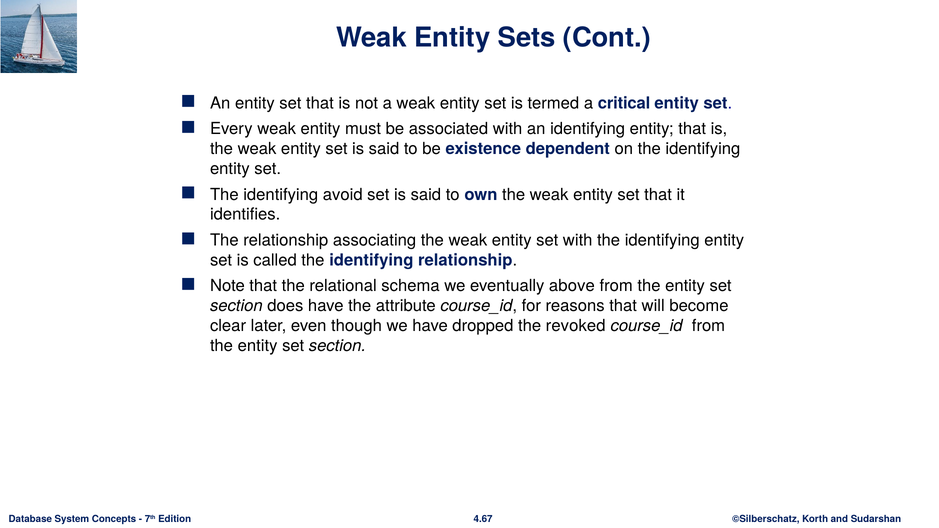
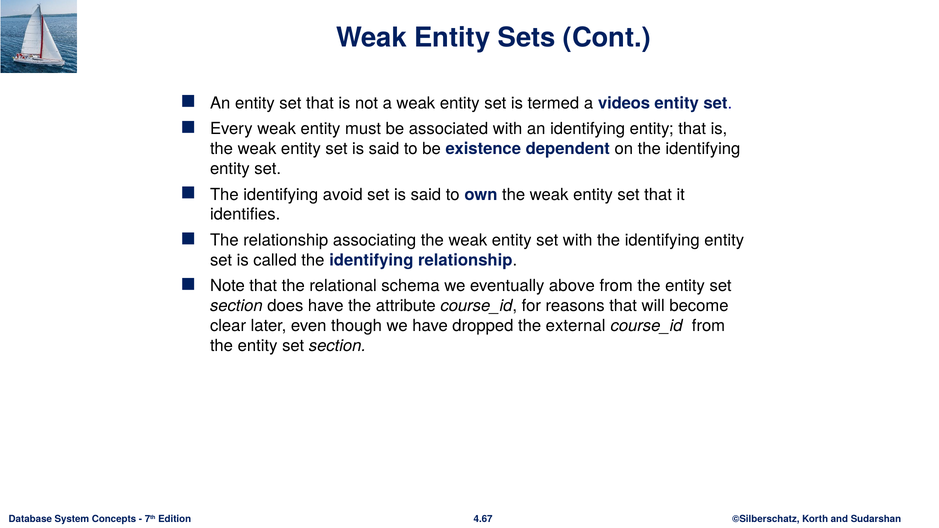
critical: critical -> videos
revoked: revoked -> external
